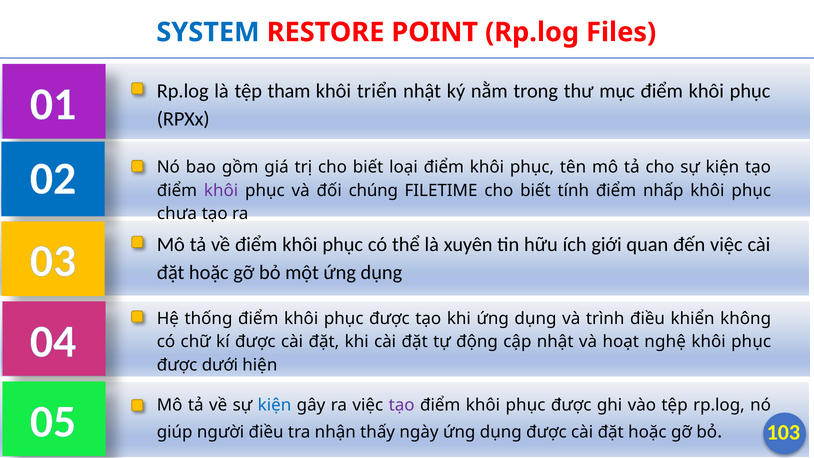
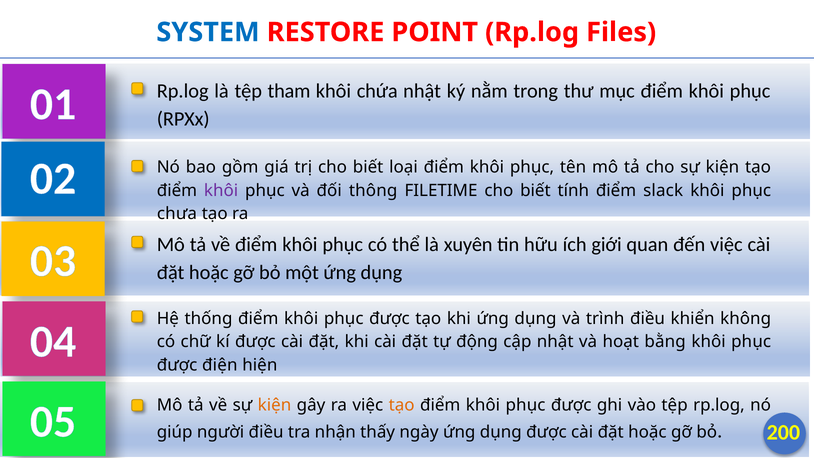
triển: triển -> chứa
chúng: chúng -> thông
nhấp: nhấp -> slack
nghệ: nghệ -> bằng
dưới: dưới -> điện
kiện at (274, 405) colour: blue -> orange
tạo at (402, 405) colour: purple -> orange
103: 103 -> 200
